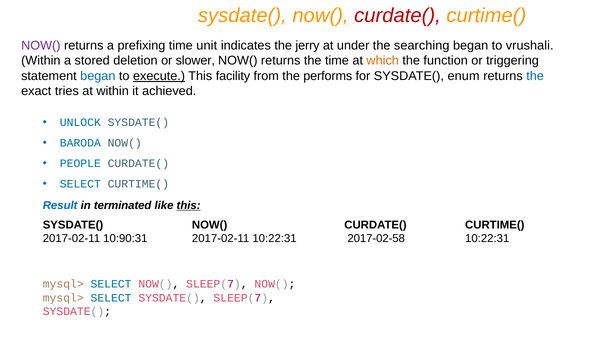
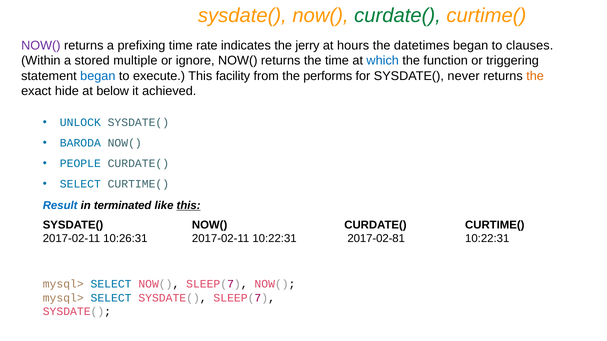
curdate( at (398, 16) colour: red -> green
unit: unit -> rate
under: under -> hours
searching: searching -> datetimes
vrushali: vrushali -> clauses
deletion: deletion -> multiple
slower: slower -> ignore
which colour: orange -> blue
execute underline: present -> none
enum: enum -> never
the at (535, 76) colour: blue -> orange
tries: tries -> hide
at within: within -> below
10:90:31: 10:90:31 -> 10:26:31
2017-02-58: 2017-02-58 -> 2017-02-81
